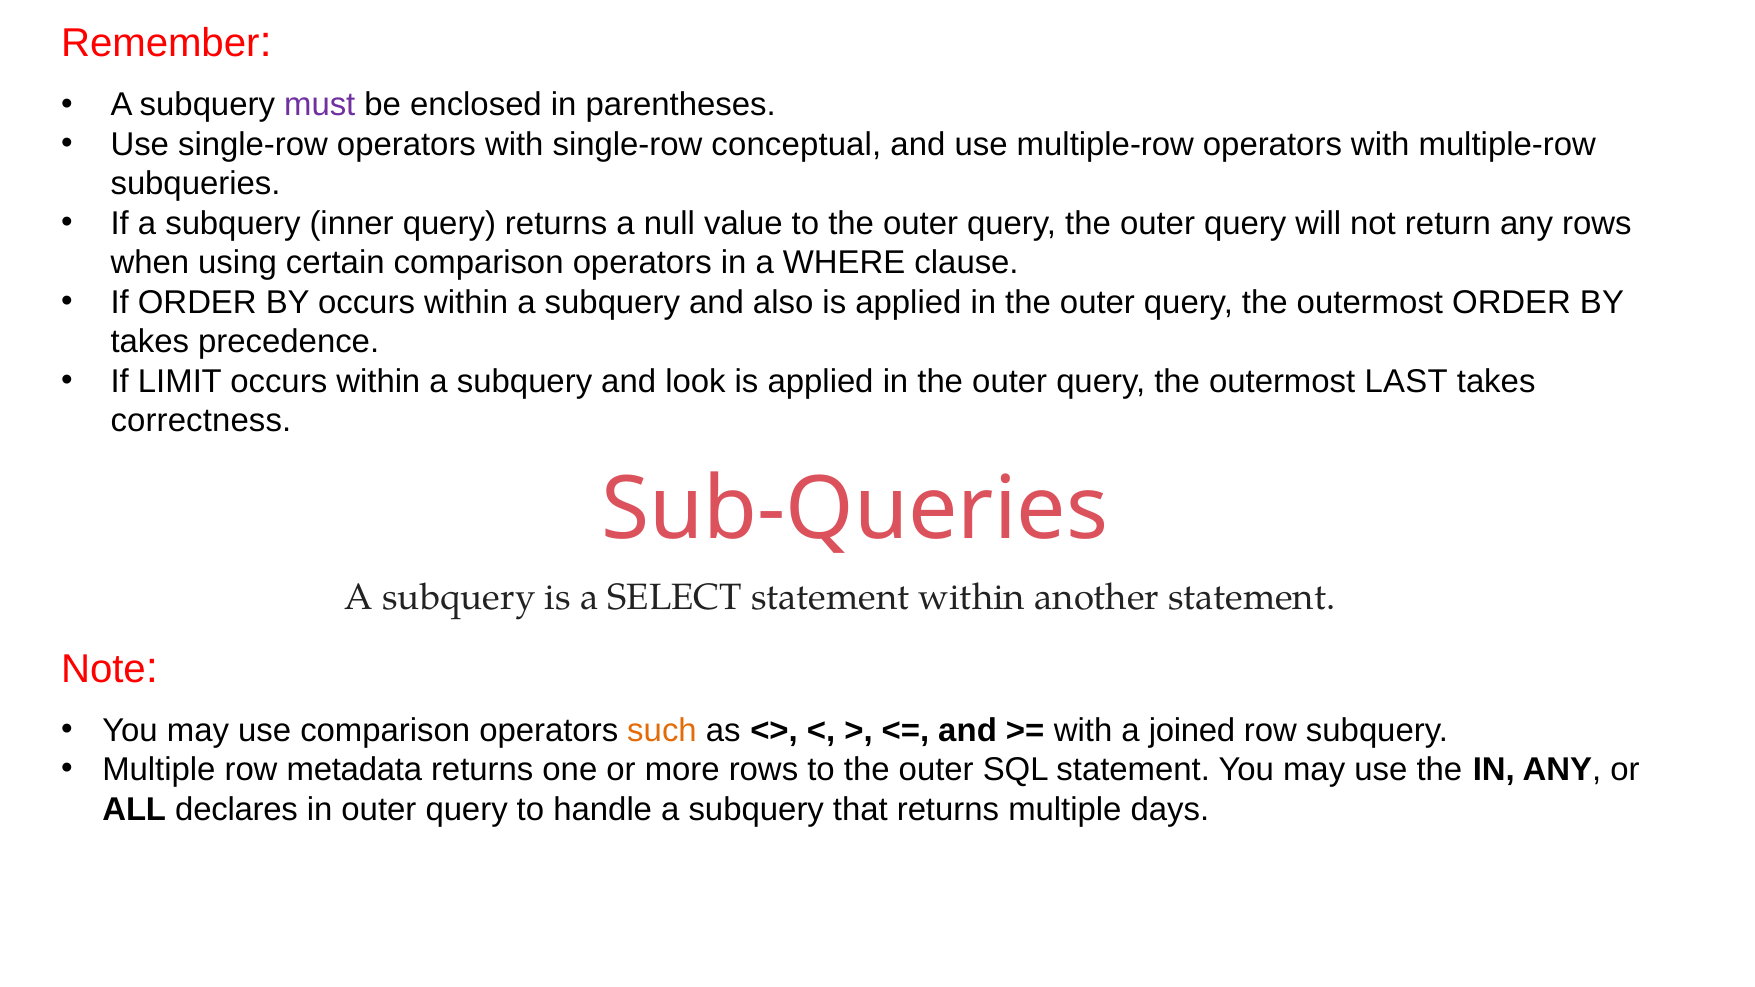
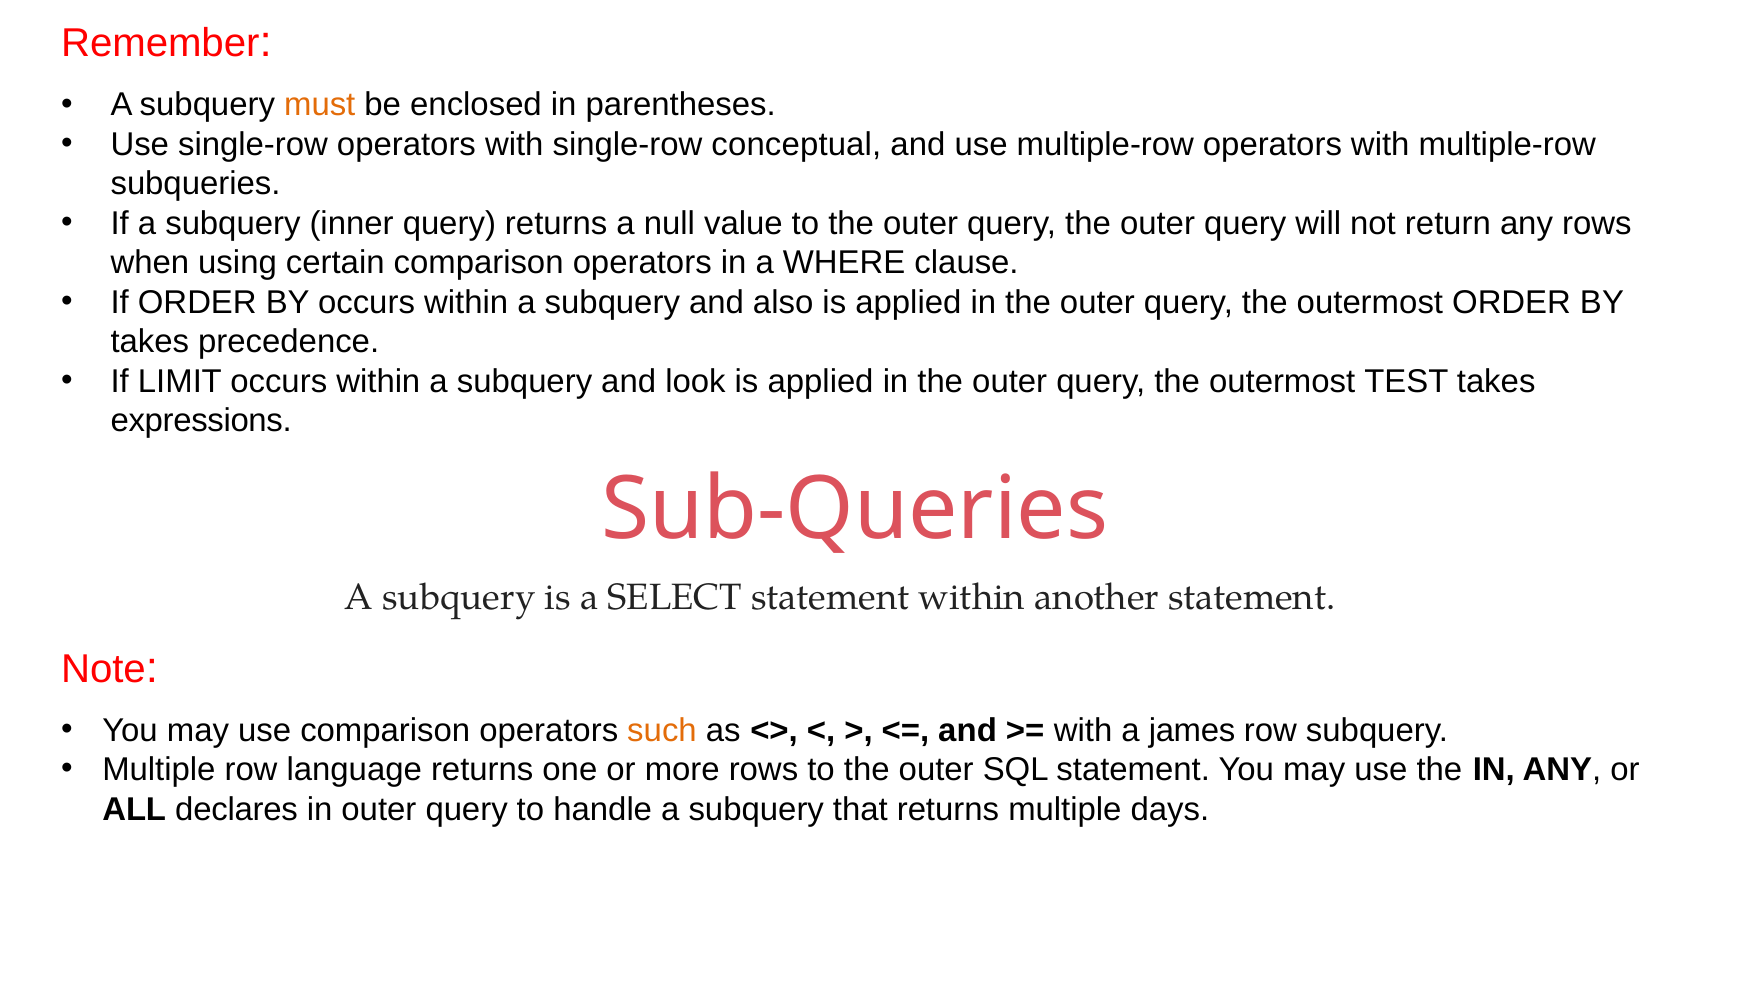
must colour: purple -> orange
LAST: LAST -> TEST
correctness: correctness -> expressions
joined: joined -> james
metadata: metadata -> language
